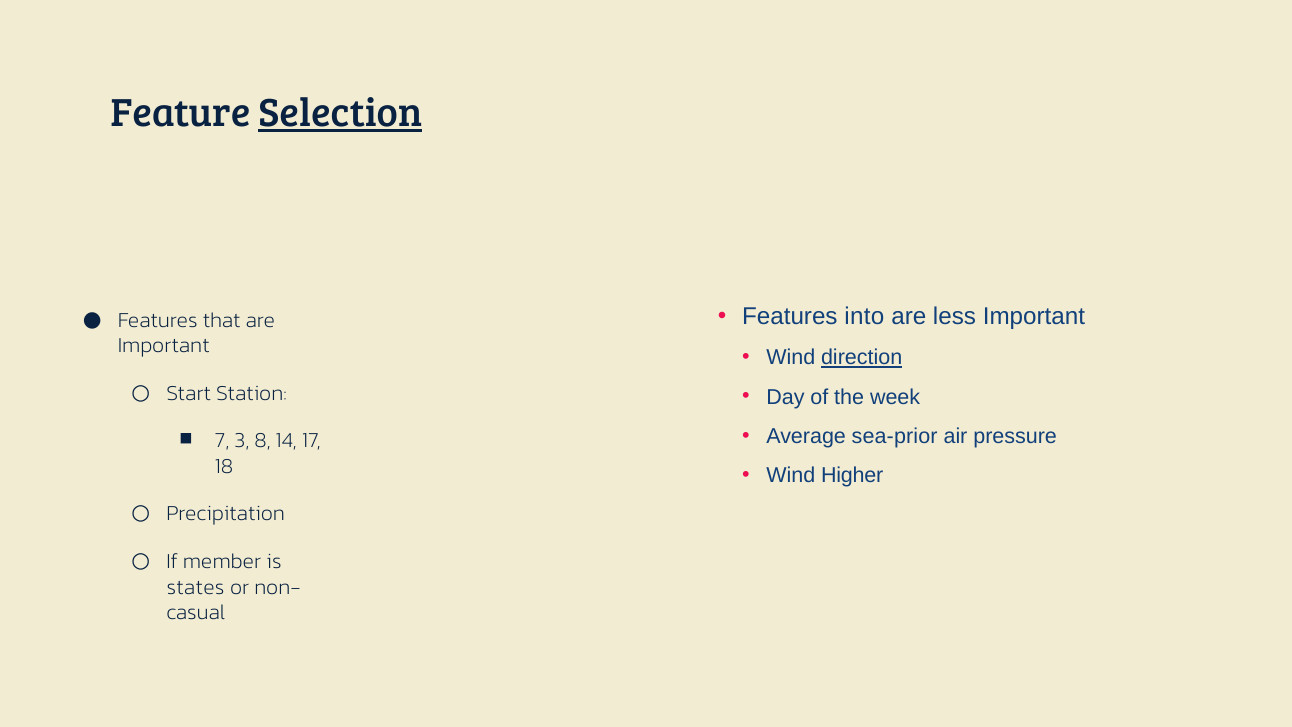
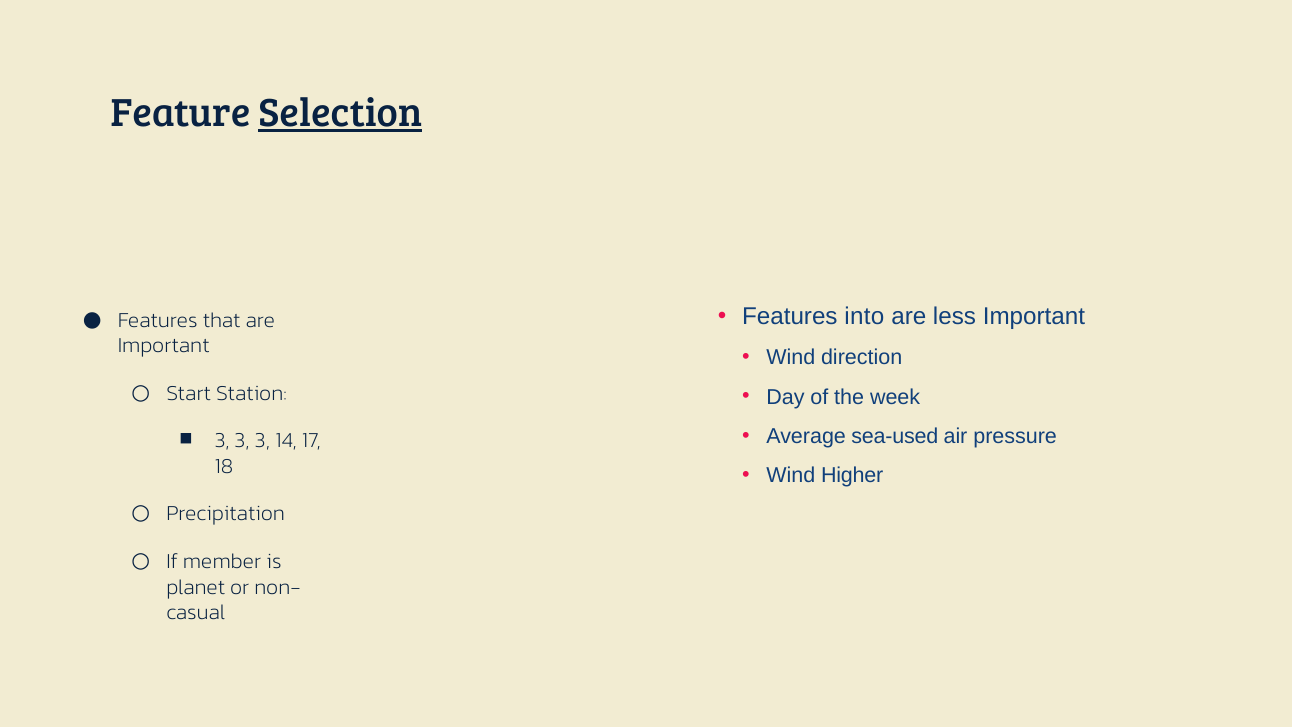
direction underline: present -> none
sea-prior: sea-prior -> sea-used
7 at (222, 440): 7 -> 3
8 at (263, 440): 8 -> 3
states: states -> planet
